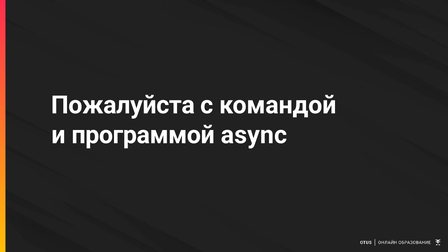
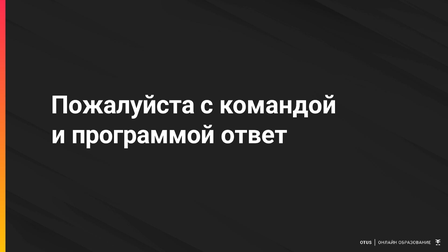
async: async -> ответ
